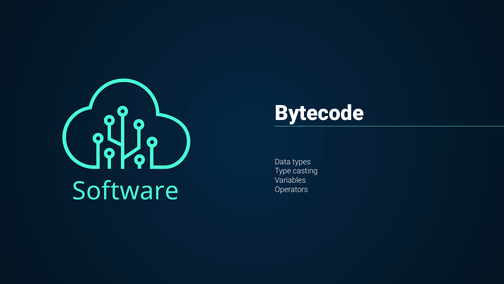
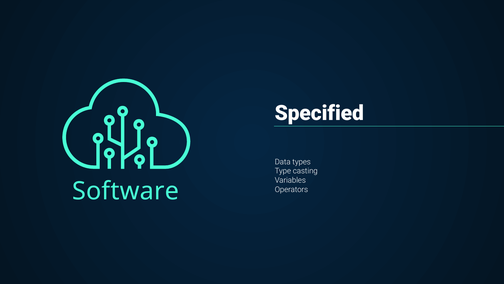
Bytecode: Bytecode -> Specified
